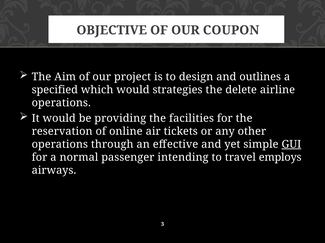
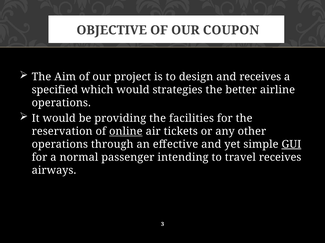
and outlines: outlines -> receives
delete: delete -> better
online underline: none -> present
travel employs: employs -> receives
